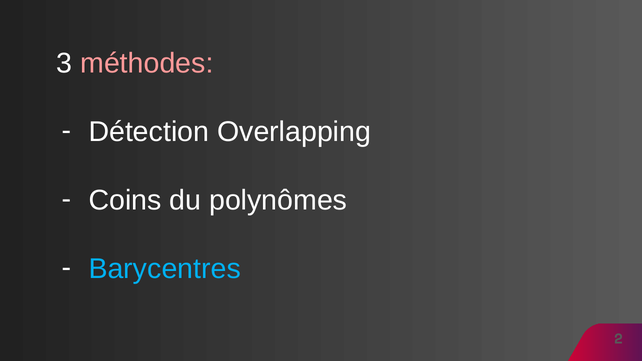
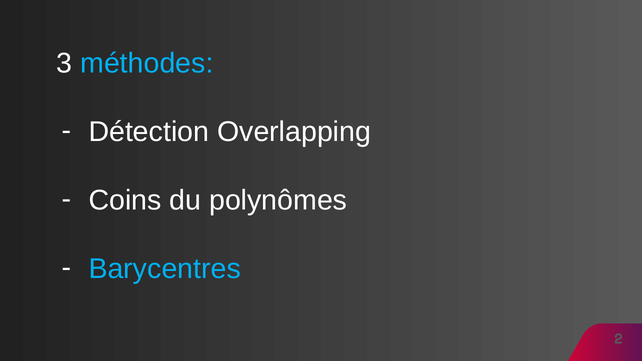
méthodes colour: pink -> light blue
